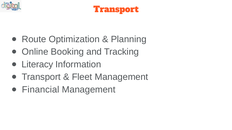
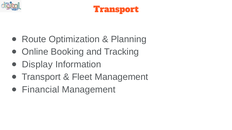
Literacy: Literacy -> Display
